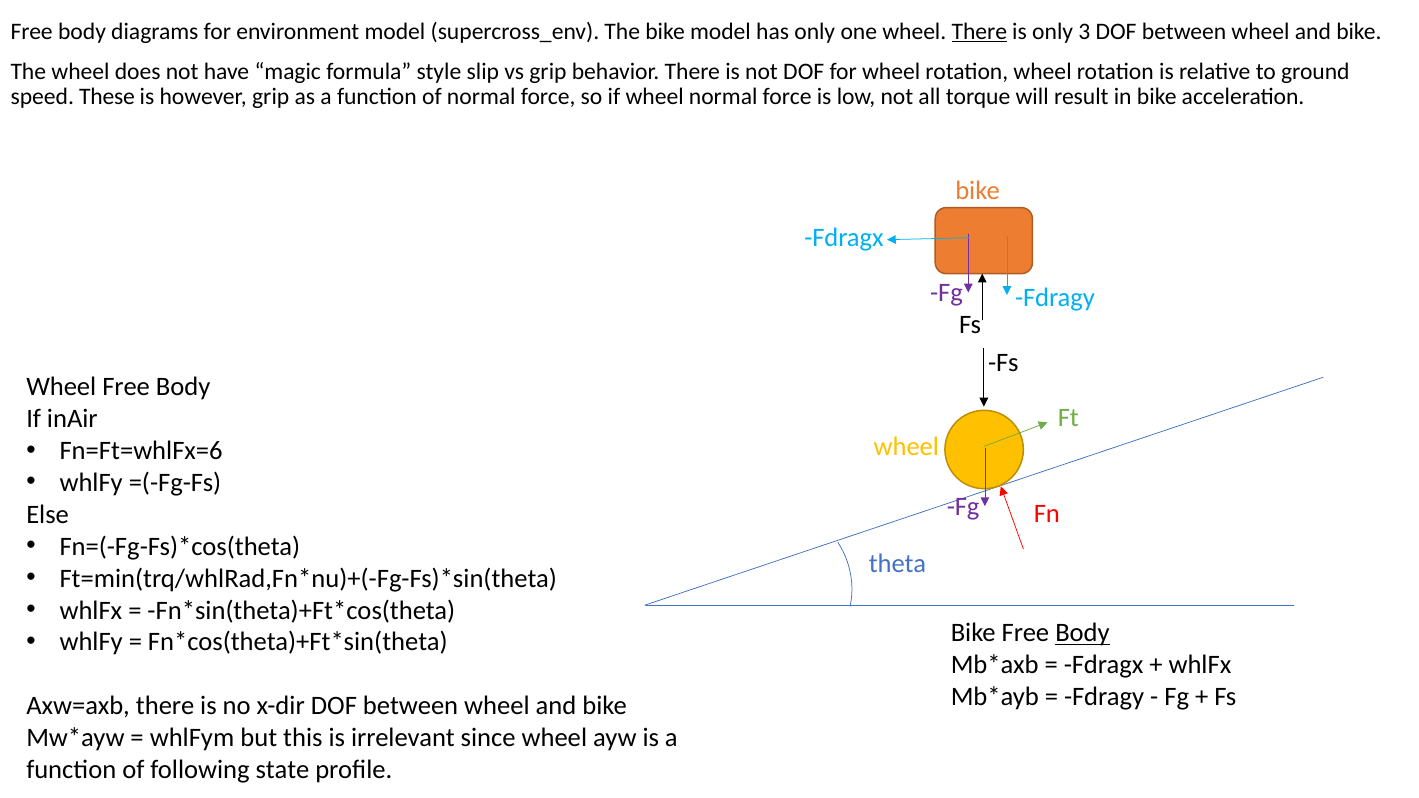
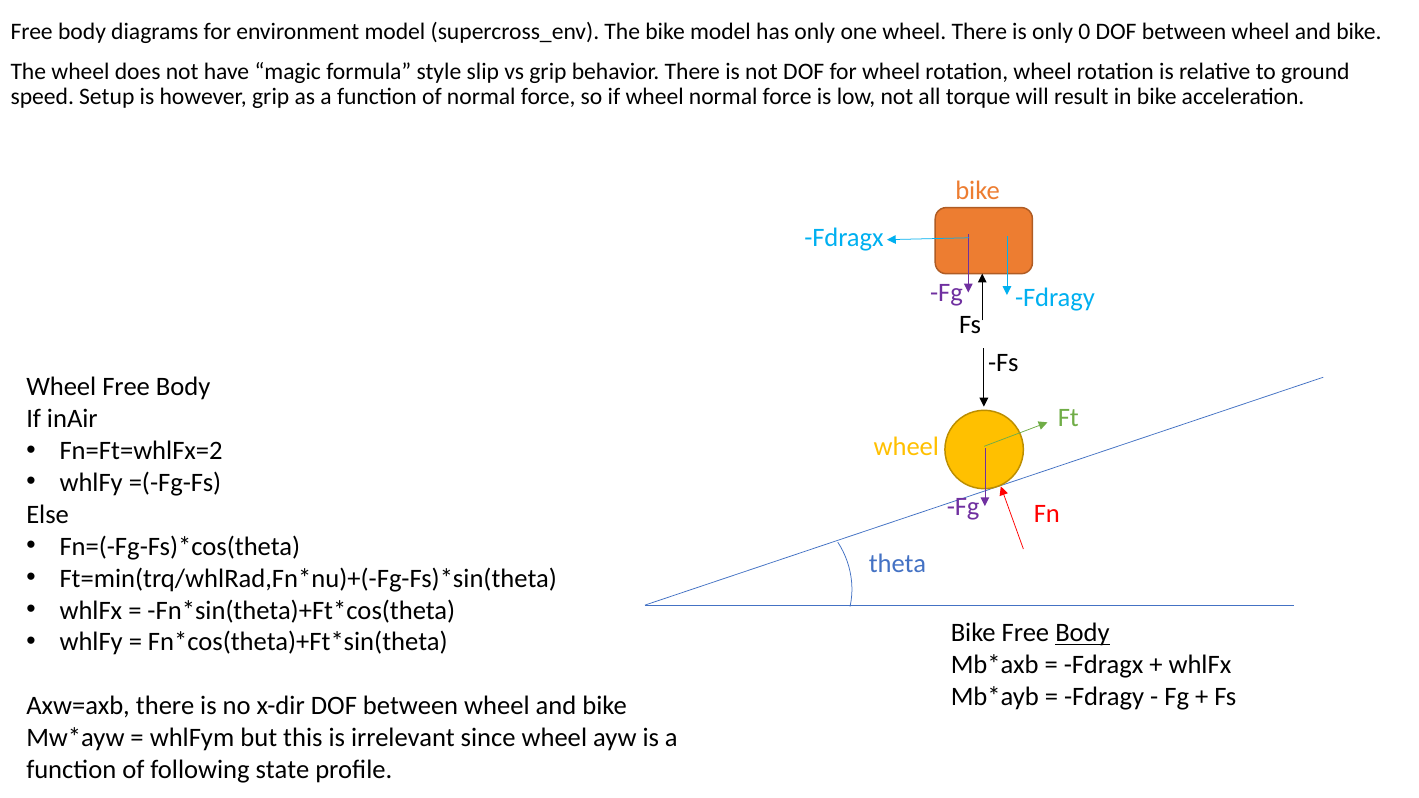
There at (979, 31) underline: present -> none
3: 3 -> 0
These: These -> Setup
Fn=Ft=whlFx=6: Fn=Ft=whlFx=6 -> Fn=Ft=whlFx=2
